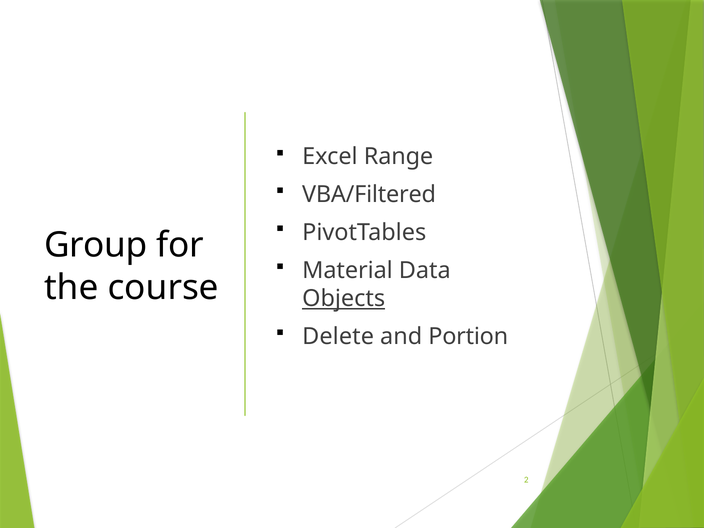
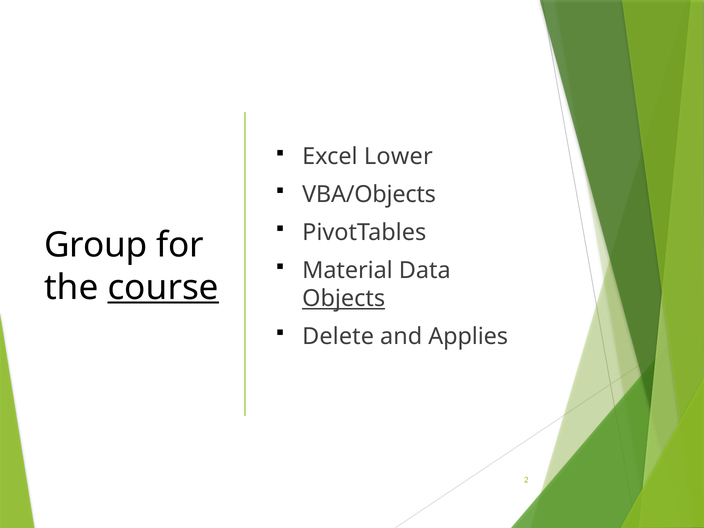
Range: Range -> Lower
VBA/Filtered: VBA/Filtered -> VBA/Objects
course underline: none -> present
Portion: Portion -> Applies
